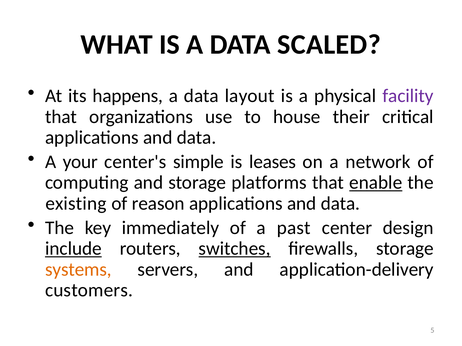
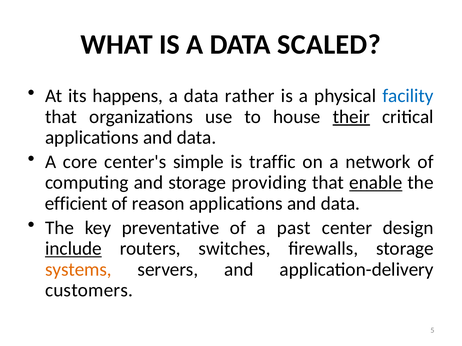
layout: layout -> rather
facility colour: purple -> blue
their underline: none -> present
your: your -> core
leases: leases -> traffic
platforms: platforms -> providing
existing: existing -> efficient
immediately: immediately -> preventative
switches underline: present -> none
